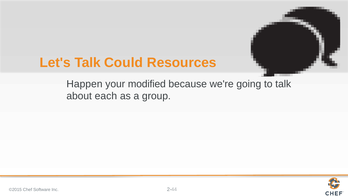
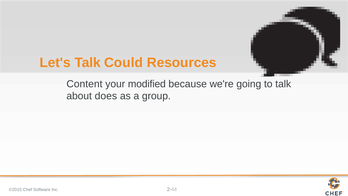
Happen: Happen -> Content
each: each -> does
